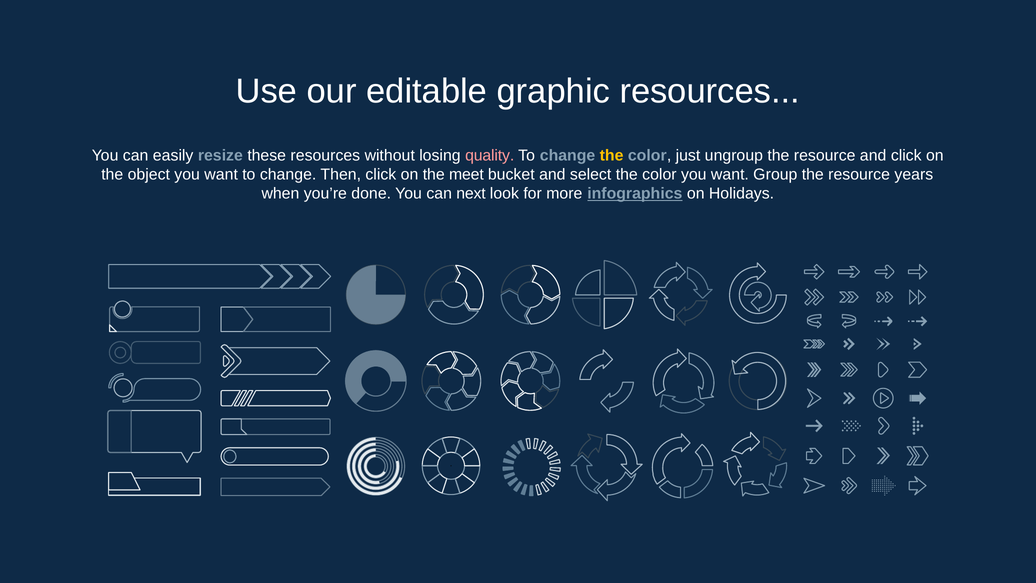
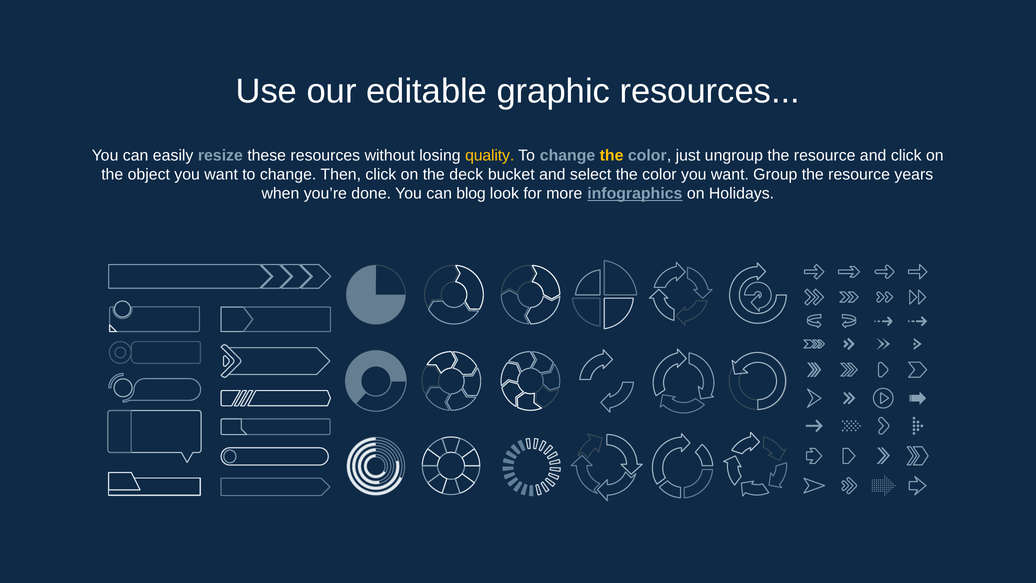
quality colour: pink -> yellow
meet: meet -> deck
next: next -> blog
